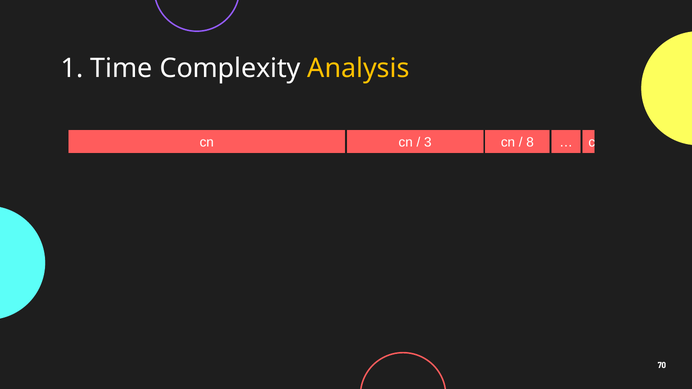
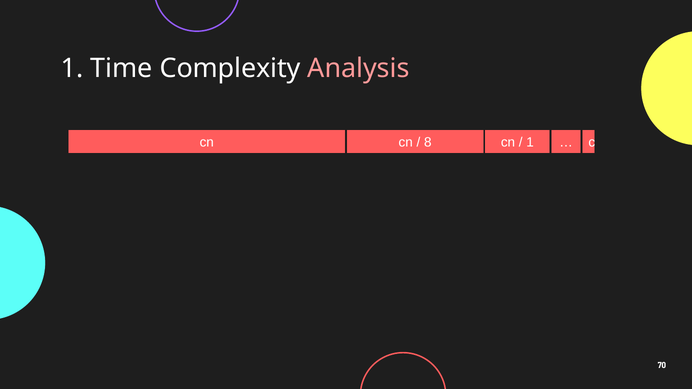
Analysis colour: yellow -> pink
3: 3 -> 8
8 at (530, 142): 8 -> 1
